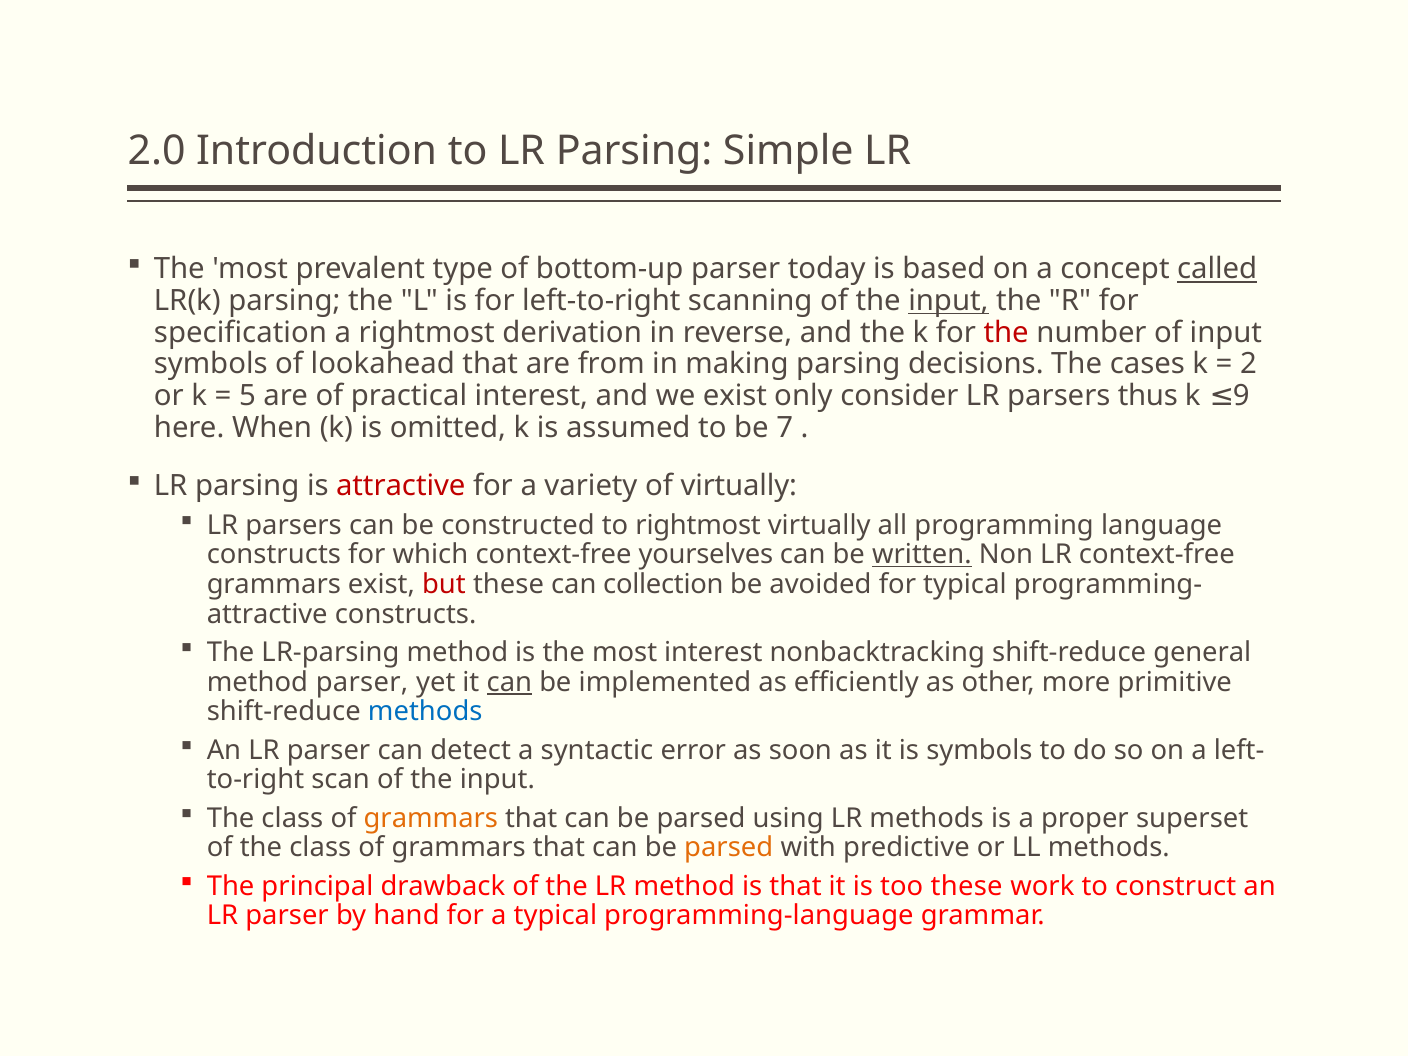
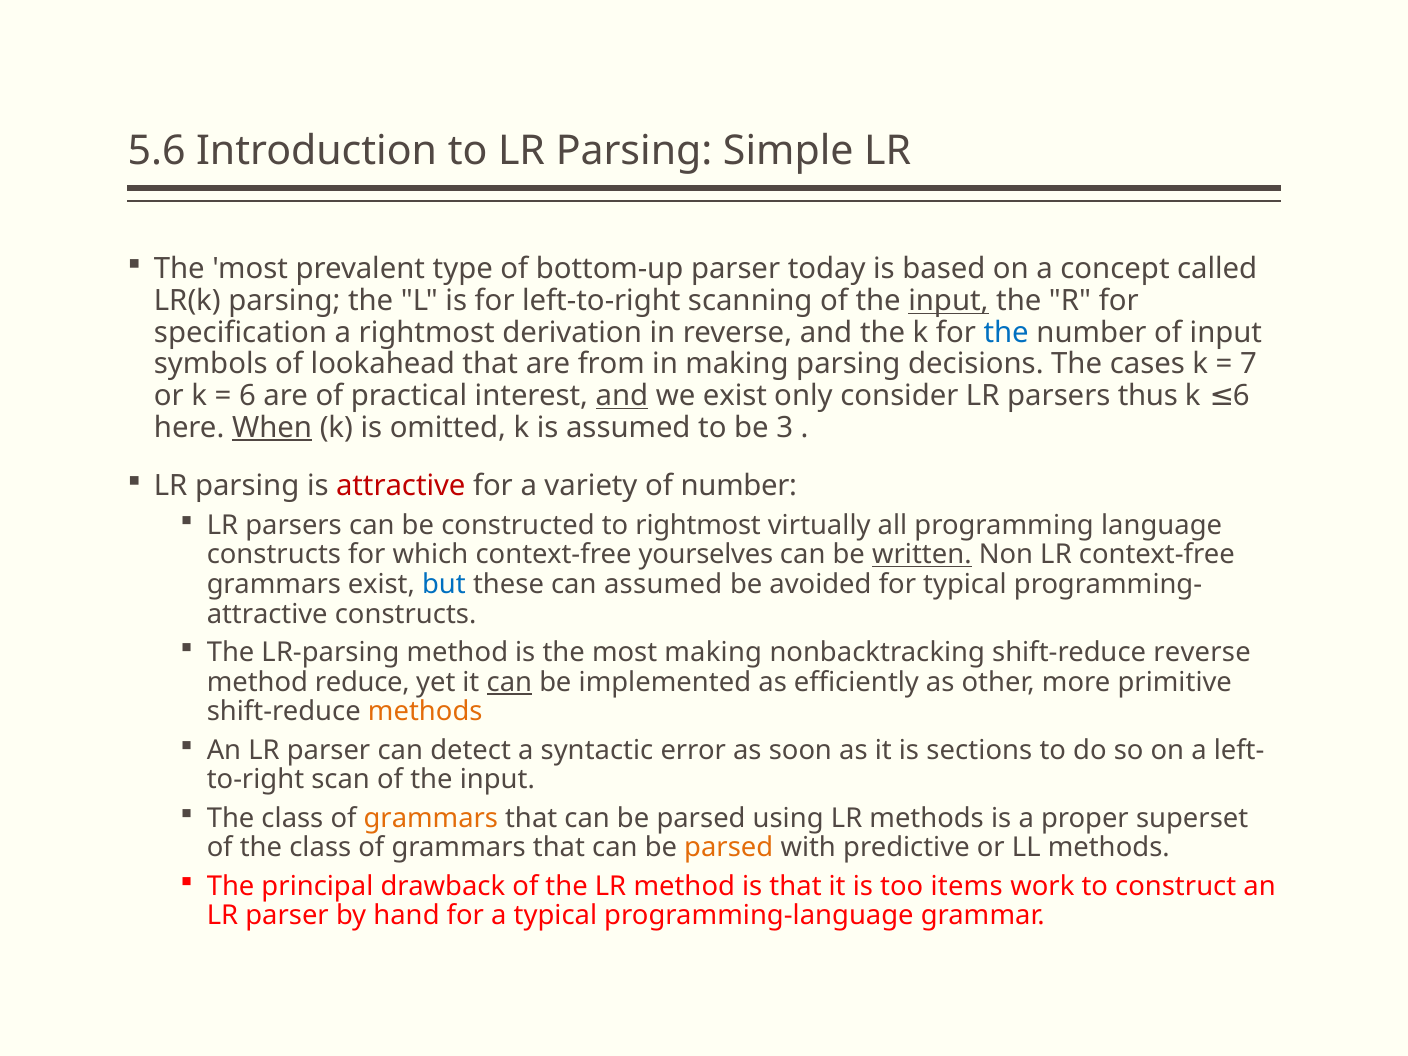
2.0: 2.0 -> 5.6
called underline: present -> none
the at (1006, 333) colour: red -> blue
2: 2 -> 7
5 at (247, 396): 5 -> 6
and at (622, 396) underline: none -> present
k 9: 9 -> 6
When underline: none -> present
7: 7 -> 3
of virtually: virtually -> number
but colour: red -> blue
can collection: collection -> assumed
most interest: interest -> making
shift-reduce general: general -> reverse
method parser: parser -> reduce
methods at (425, 712) colour: blue -> orange
is symbols: symbols -> sections
too these: these -> items
